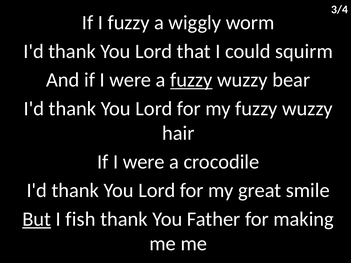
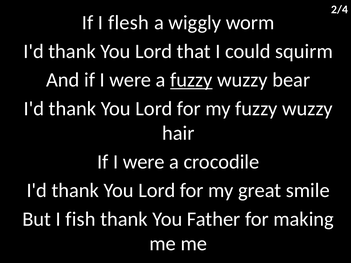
3/4: 3/4 -> 2/4
I fuzzy: fuzzy -> flesh
But underline: present -> none
